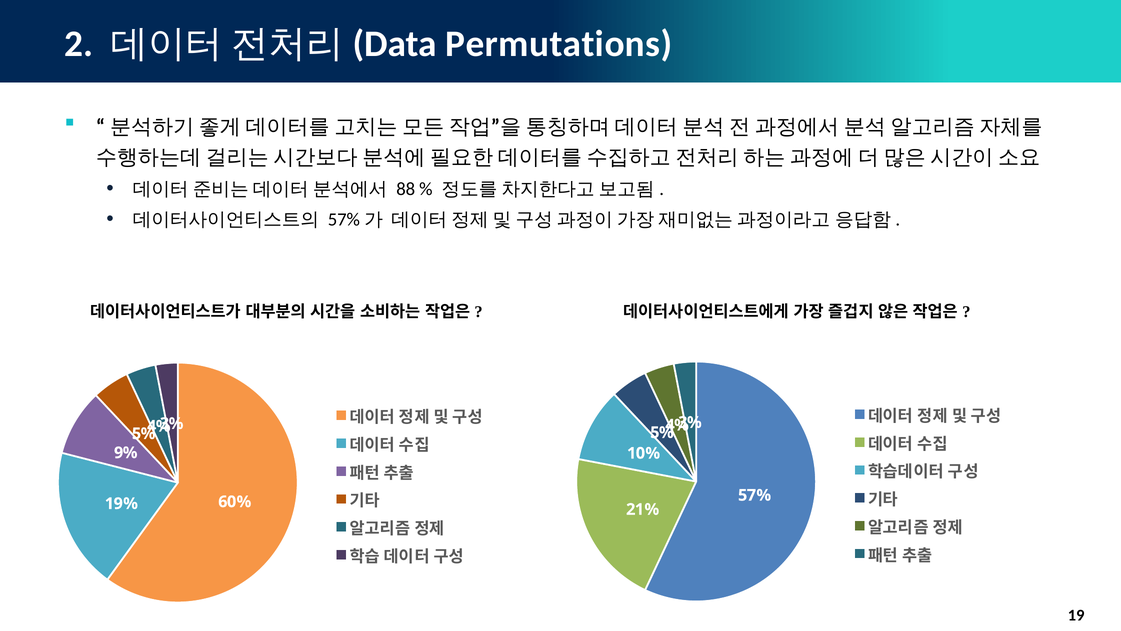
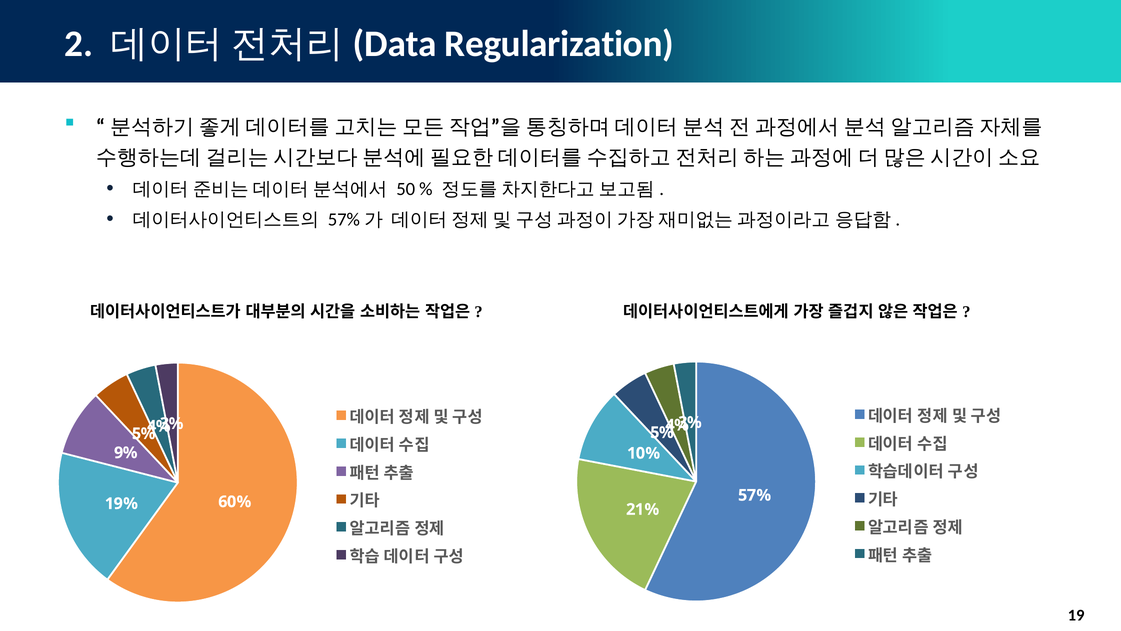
Permutations: Permutations -> Regularization
88: 88 -> 50
